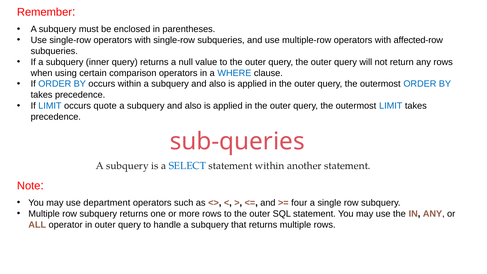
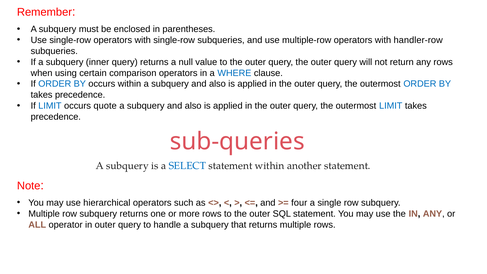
affected-row: affected-row -> handler-row
department: department -> hierarchical
